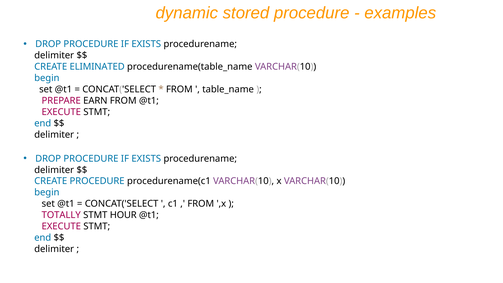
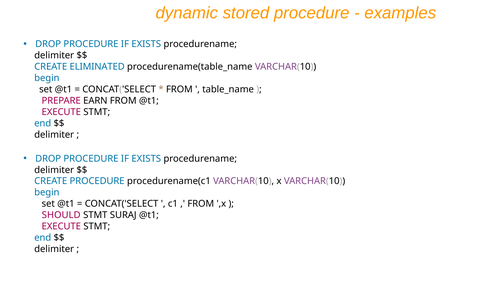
TOTALLY: TOTALLY -> SHOULD
HOUR: HOUR -> SURAJ
